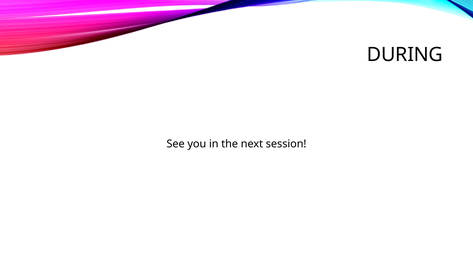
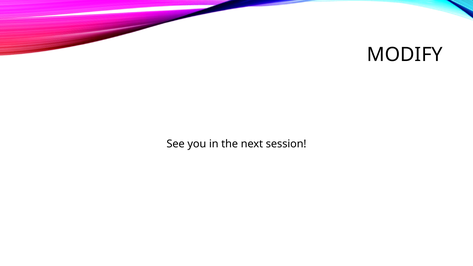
DURING: DURING -> MODIFY
